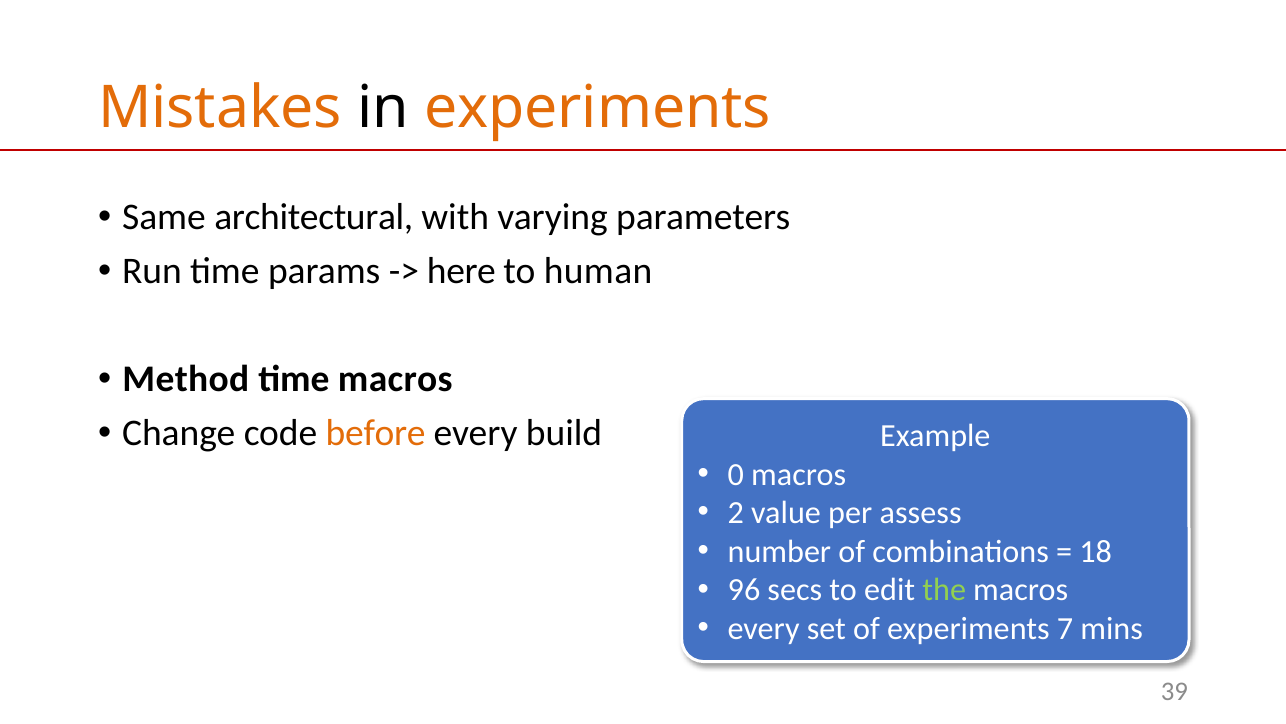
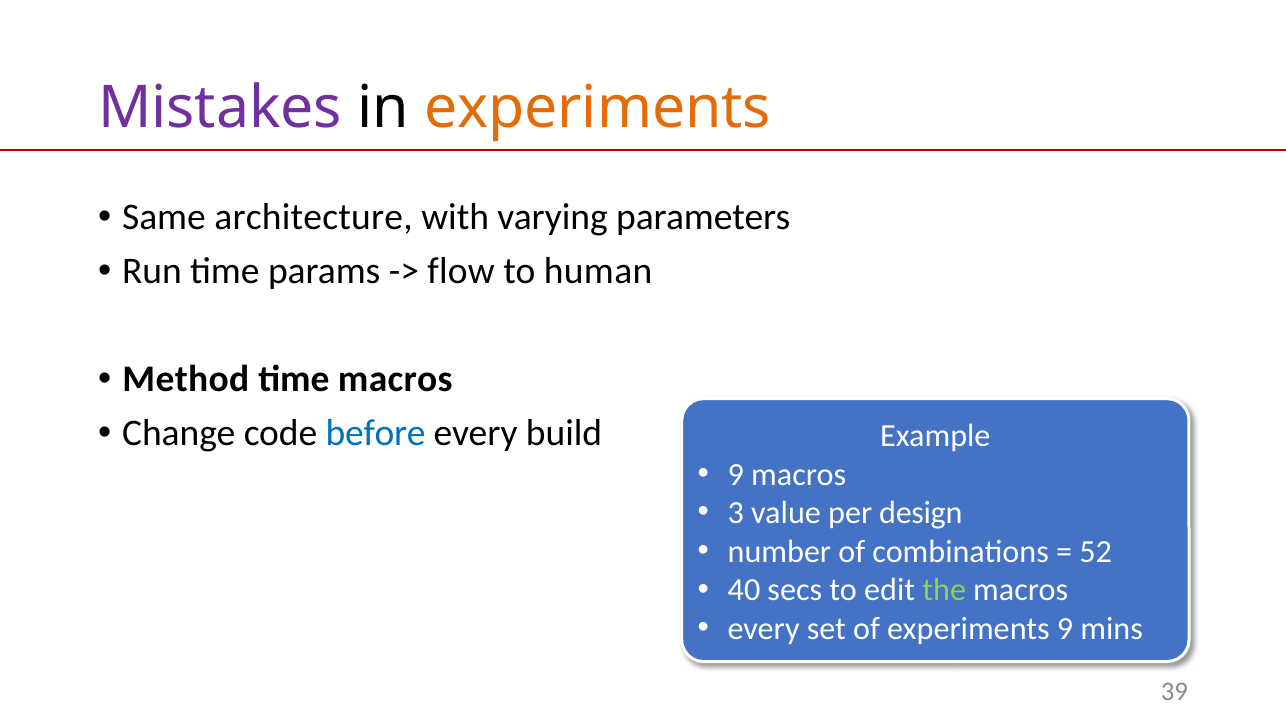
Mistakes colour: orange -> purple
architectural: architectural -> architecture
here: here -> flow
before colour: orange -> blue
0 at (736, 474): 0 -> 9
2: 2 -> 3
assess: assess -> design
18: 18 -> 52
96: 96 -> 40
experiments 7: 7 -> 9
